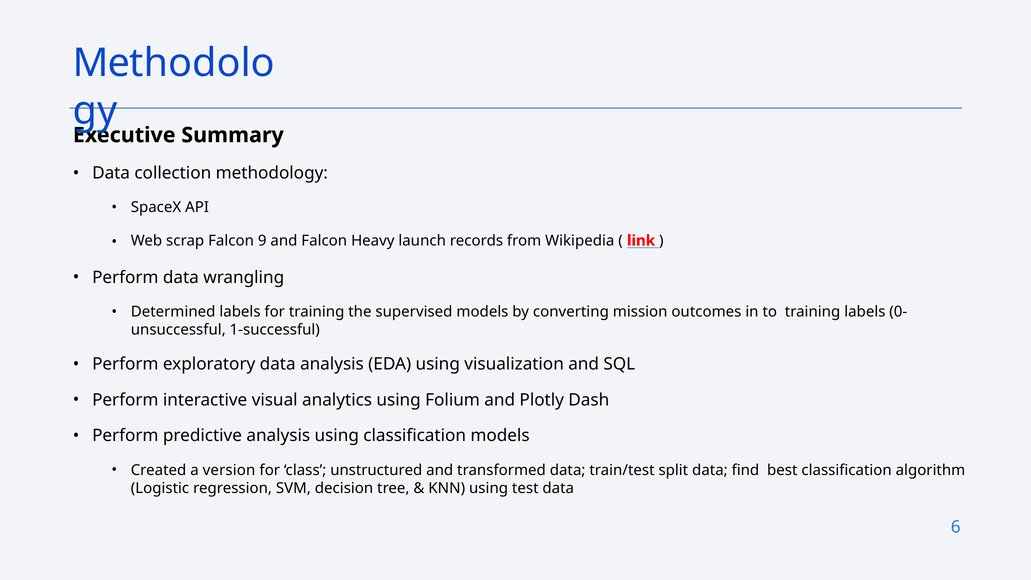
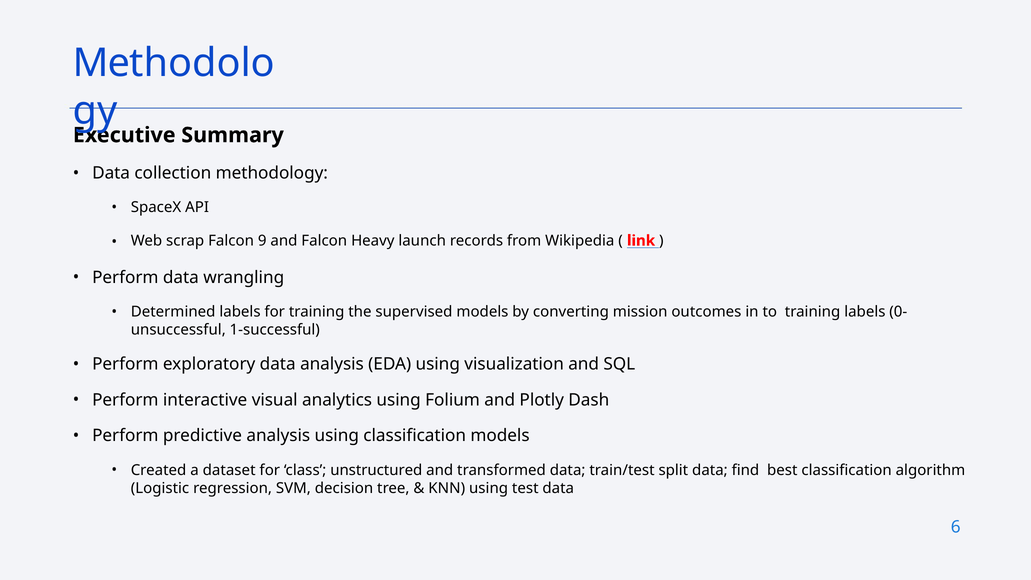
version: version -> dataset
